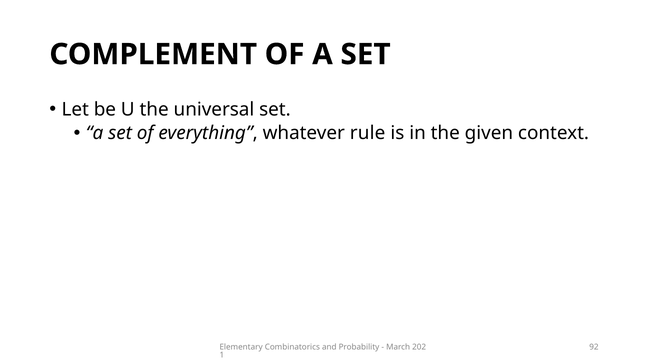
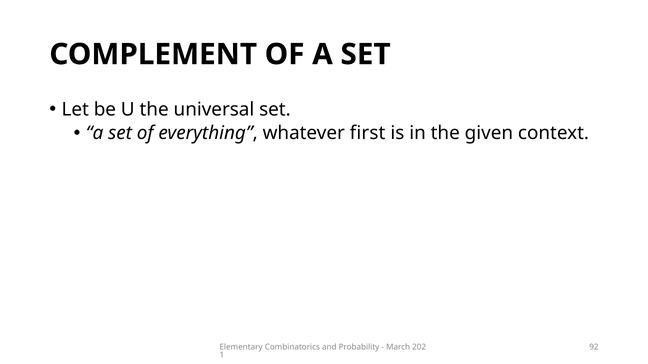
rule: rule -> first
